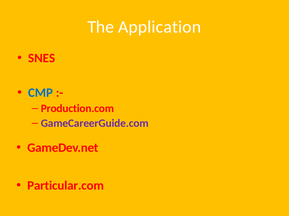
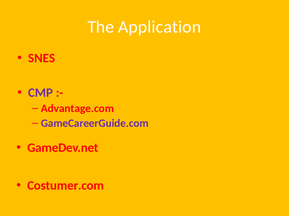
CMP colour: blue -> purple
Production.com: Production.com -> Advantage.com
Particular.com: Particular.com -> Costumer.com
